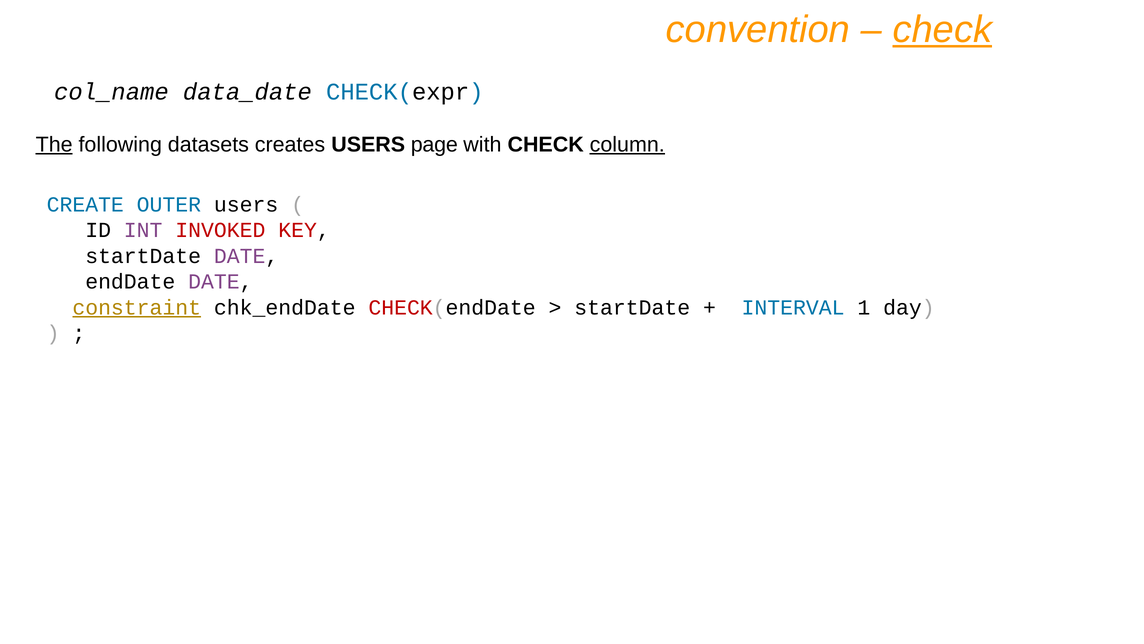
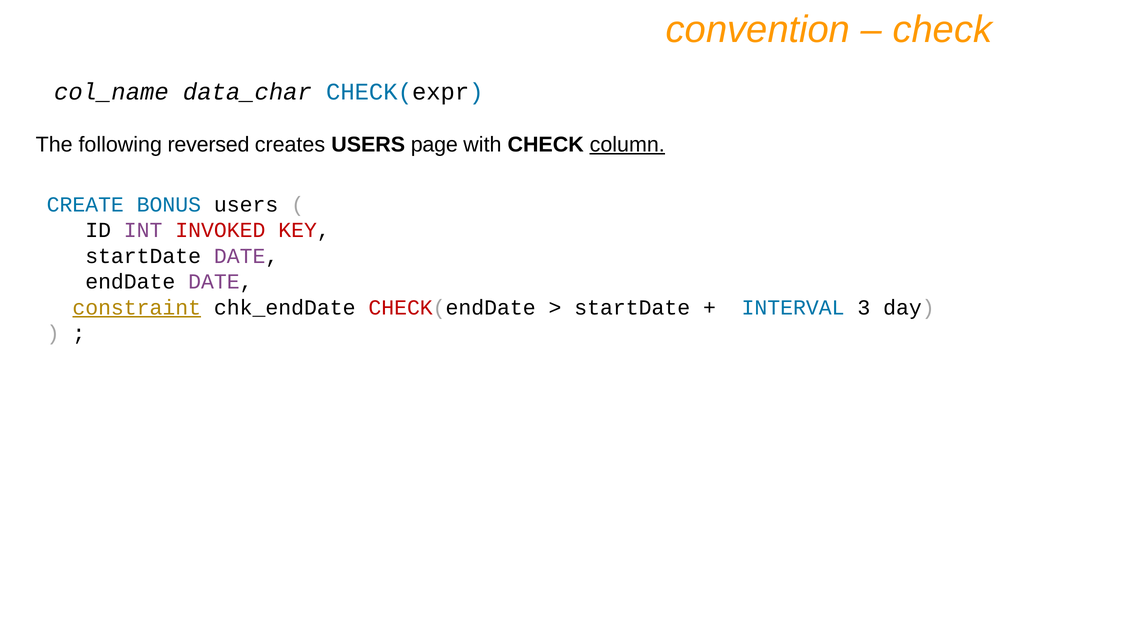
check at (942, 30) underline: present -> none
data_date: data_date -> data_char
The underline: present -> none
datasets: datasets -> reversed
OUTER: OUTER -> BONUS
1: 1 -> 3
